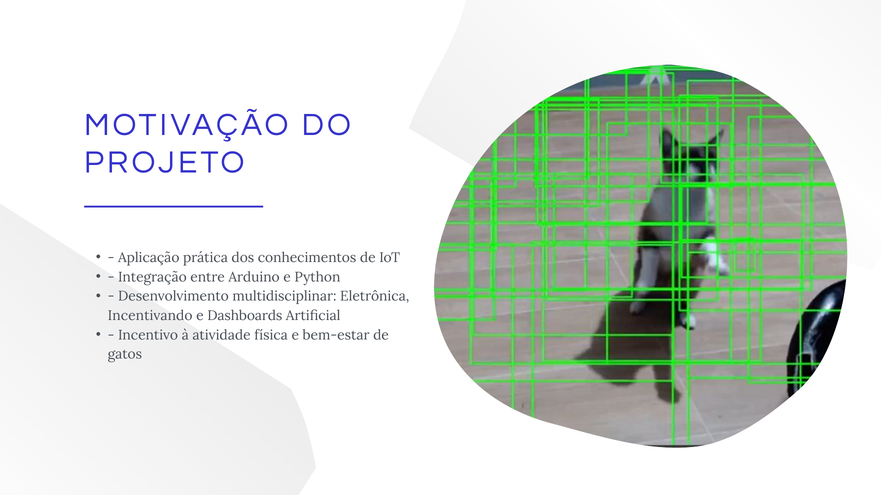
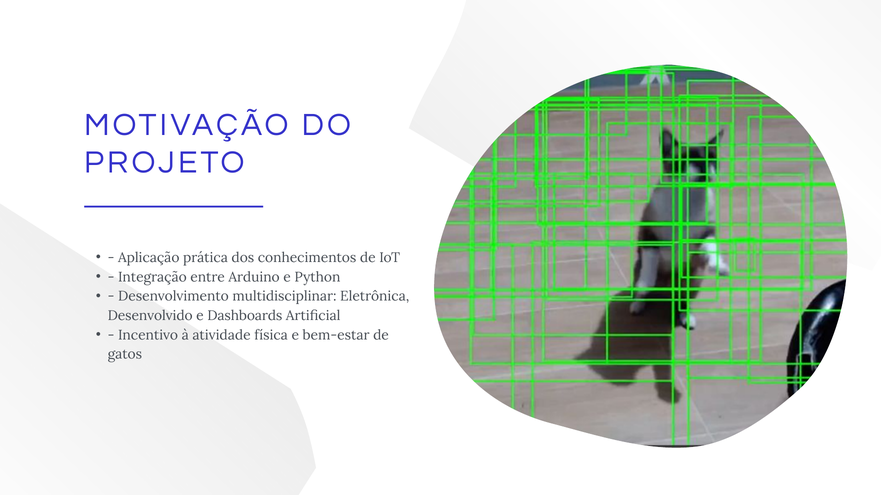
Incentivando: Incentivando -> Desenvolvido
